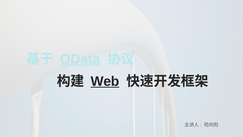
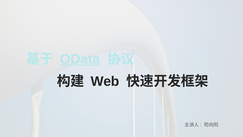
Web underline: present -> none
